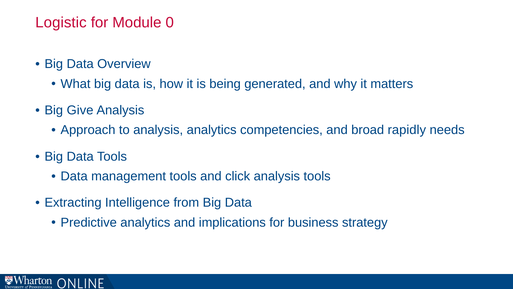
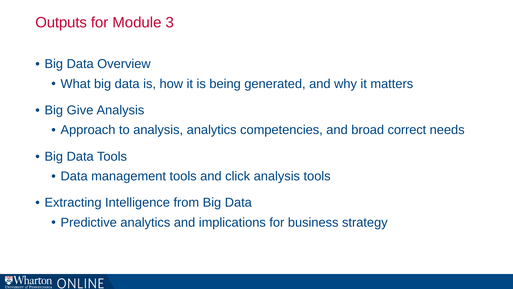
Logistic: Logistic -> Outputs
0: 0 -> 3
rapidly: rapidly -> correct
